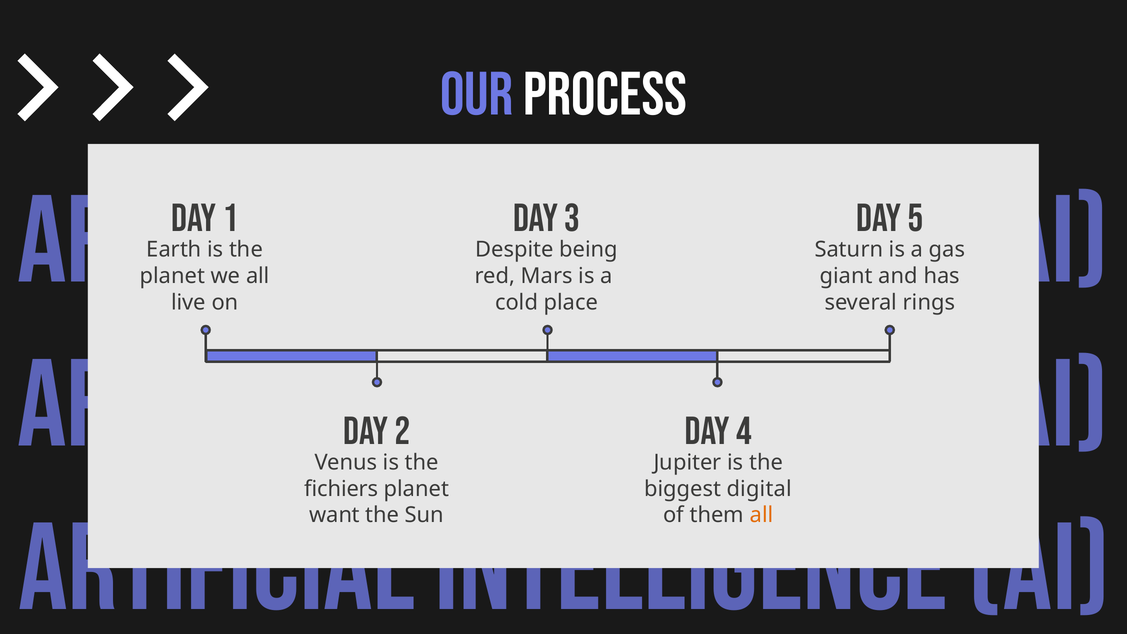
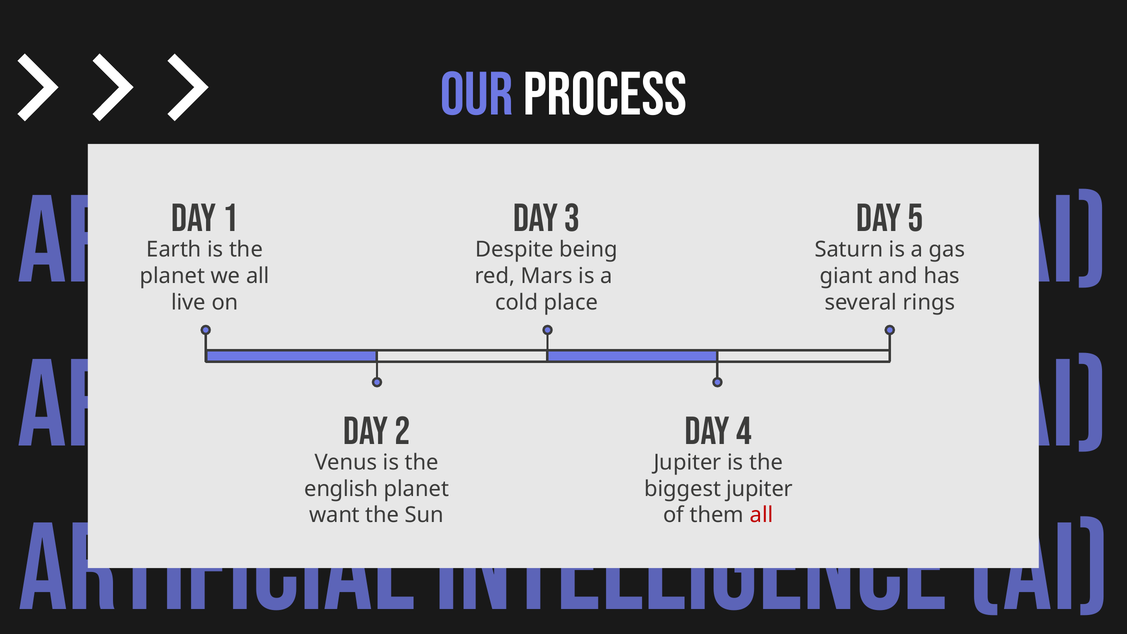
fichiers: fichiers -> english
biggest digital: digital -> jupiter
all at (762, 515) colour: orange -> red
